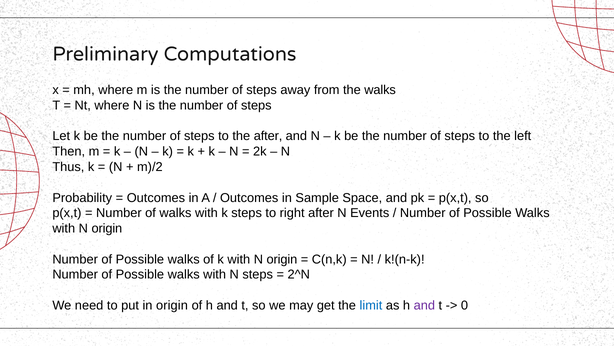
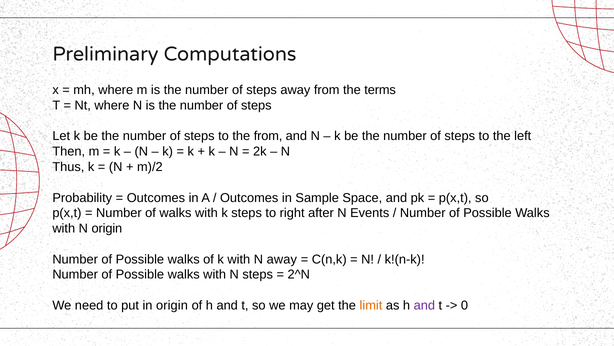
the walks: walks -> terms
the after: after -> from
k with N origin: origin -> away
limit colour: blue -> orange
